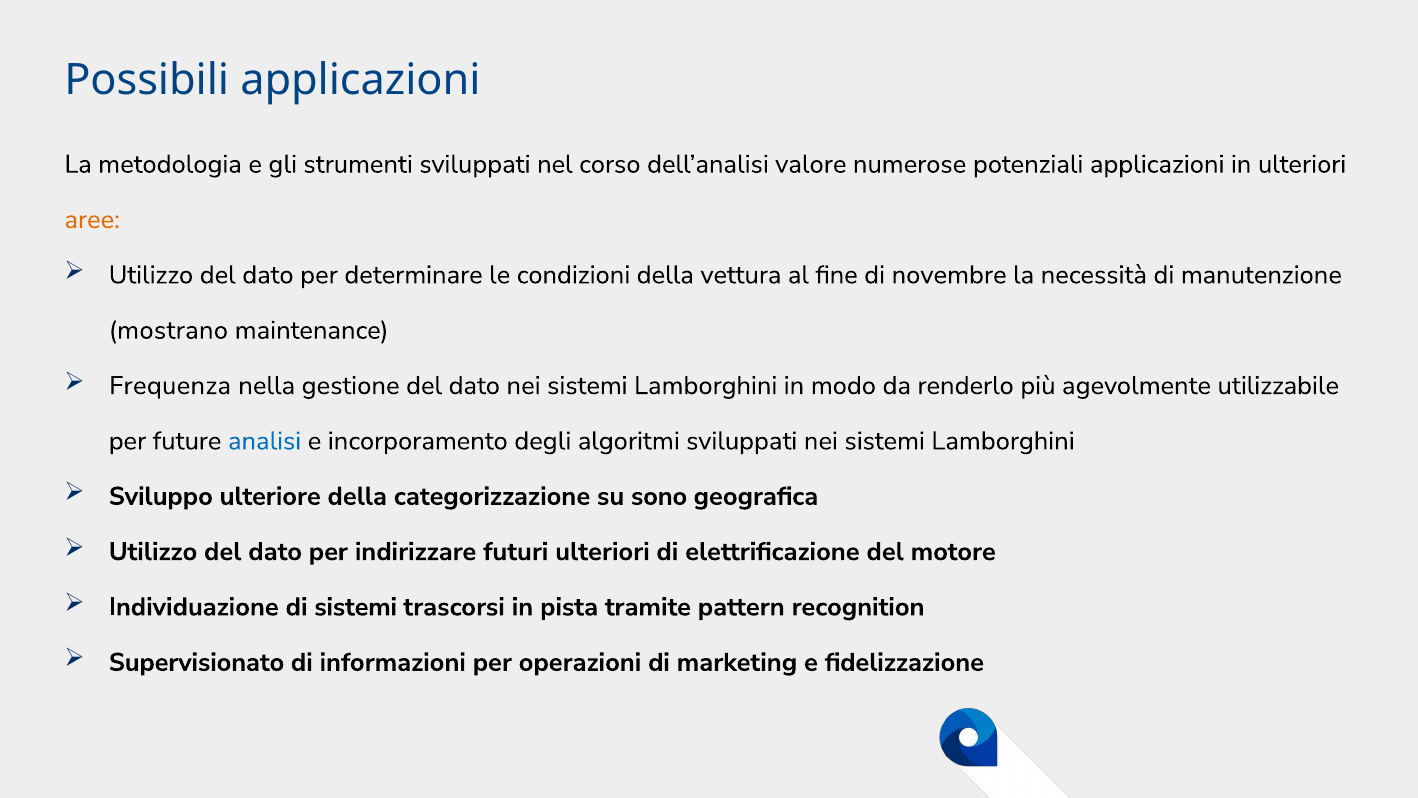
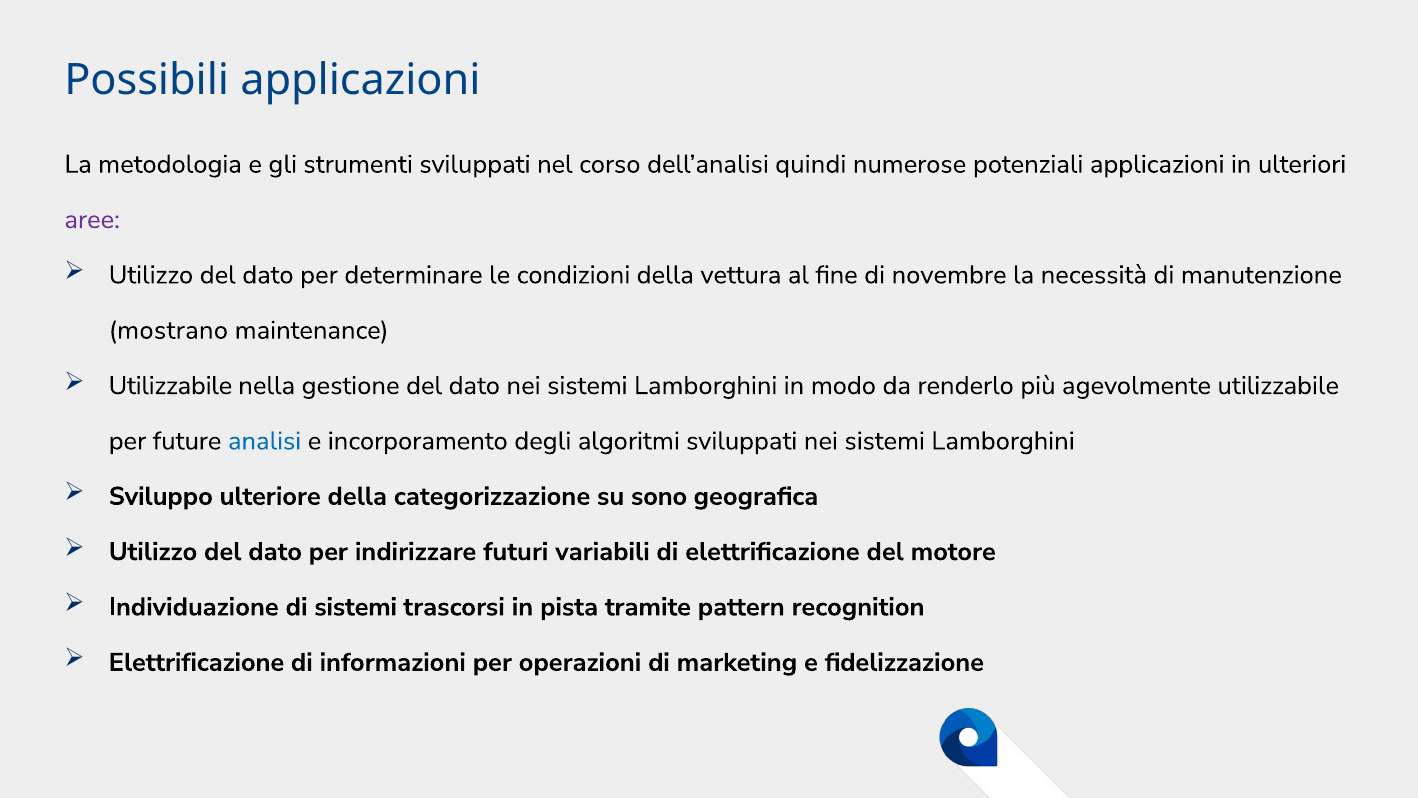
valore: valore -> quindi
aree colour: orange -> purple
Frequenza at (170, 385): Frequenza -> Utilizzabile
futuri ulteriori: ulteriori -> variabili
Supervisionato at (197, 662): Supervisionato -> Elettrificazione
